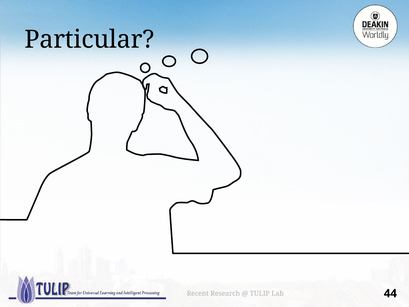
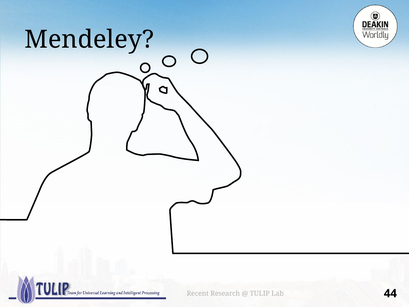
Particular: Particular -> Mendeley
